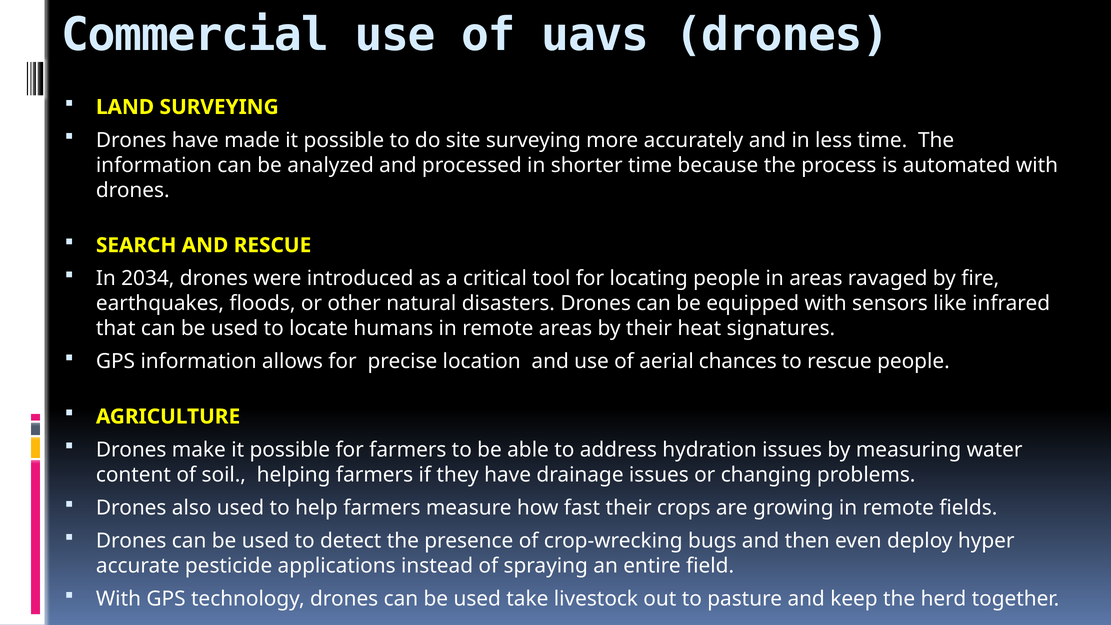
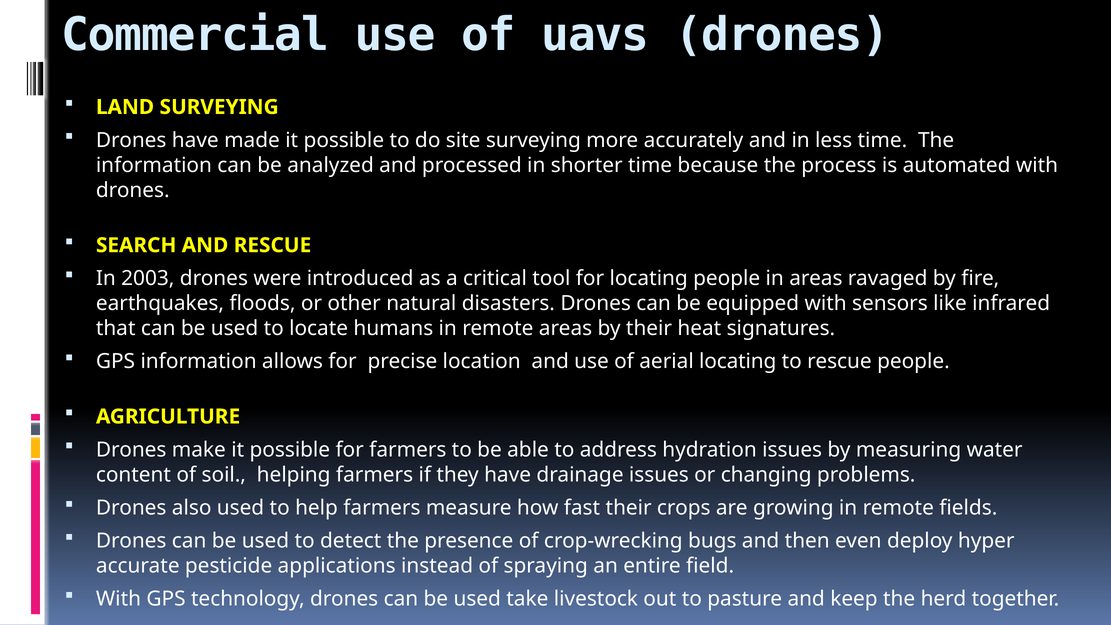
2034: 2034 -> 2003
aerial chances: chances -> locating
